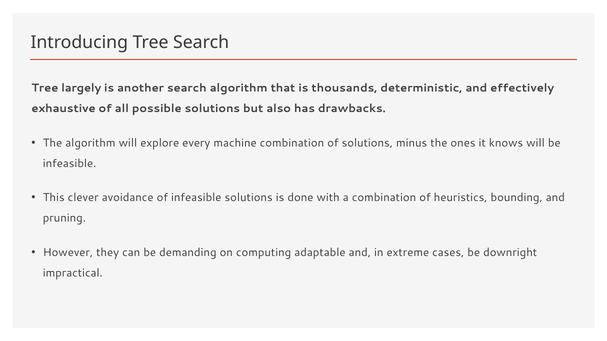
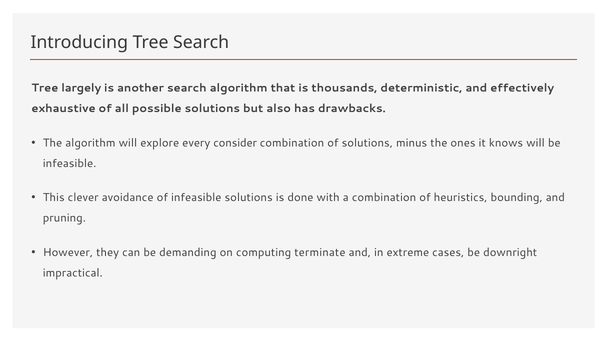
machine: machine -> consider
adaptable: adaptable -> terminate
